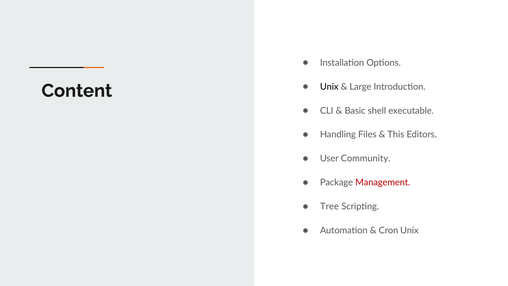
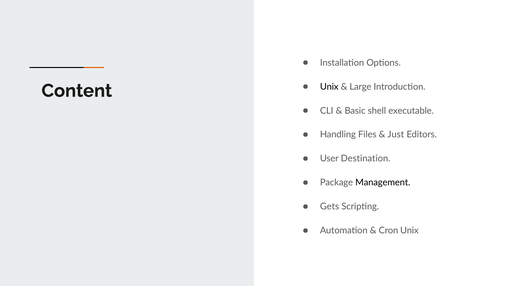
This: This -> Just
Community: Community -> Destination
Management colour: red -> black
Tree: Tree -> Gets
